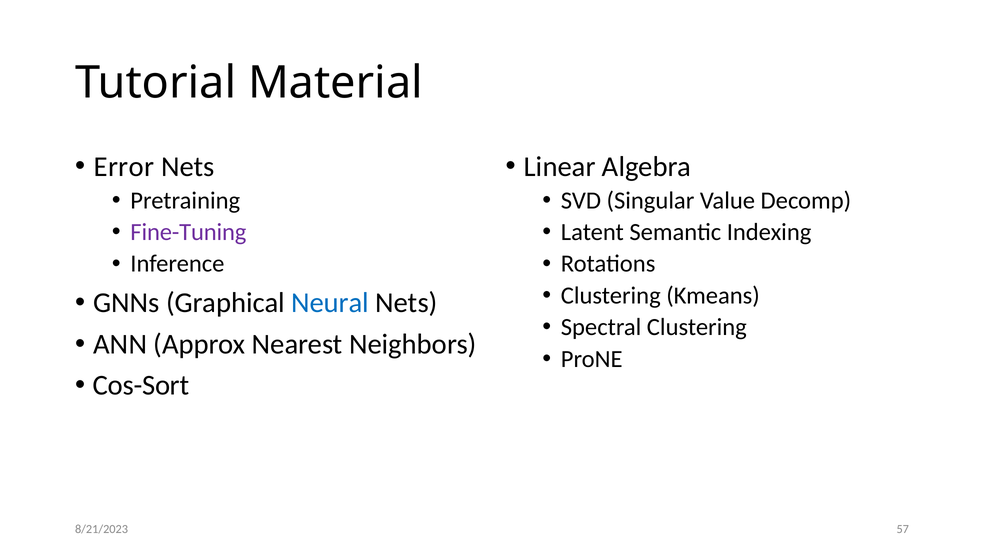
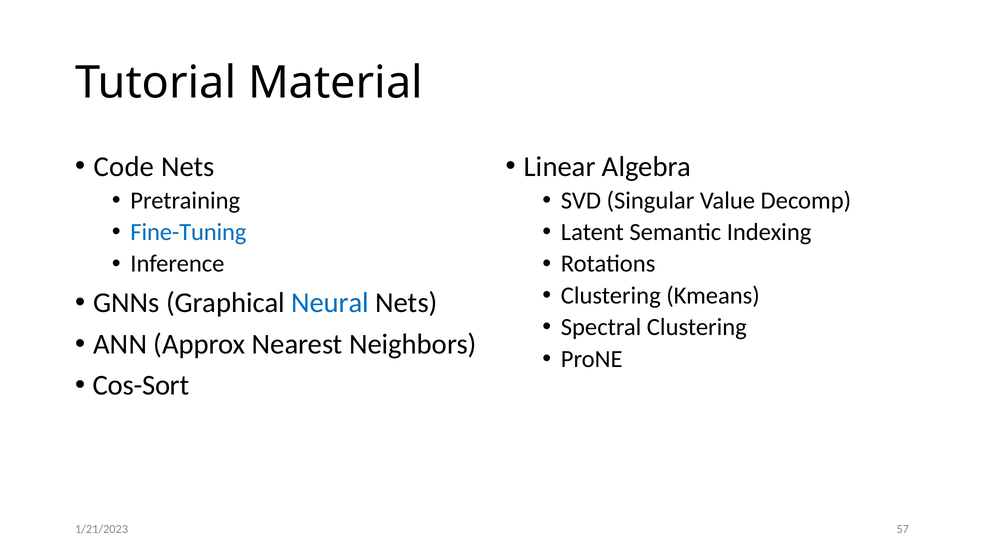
Error: Error -> Code
Fine-Tuning colour: purple -> blue
8/21/2023: 8/21/2023 -> 1/21/2023
